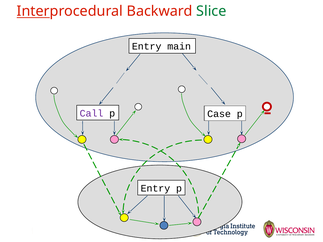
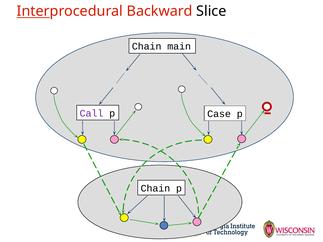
Slice colour: green -> black
Entry at (147, 47): Entry -> Chain
Entry at (155, 188): Entry -> Chain
